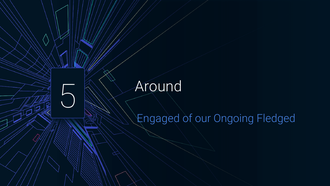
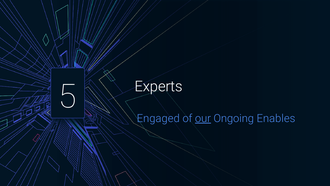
Around: Around -> Experts
our underline: none -> present
Fledged: Fledged -> Enables
